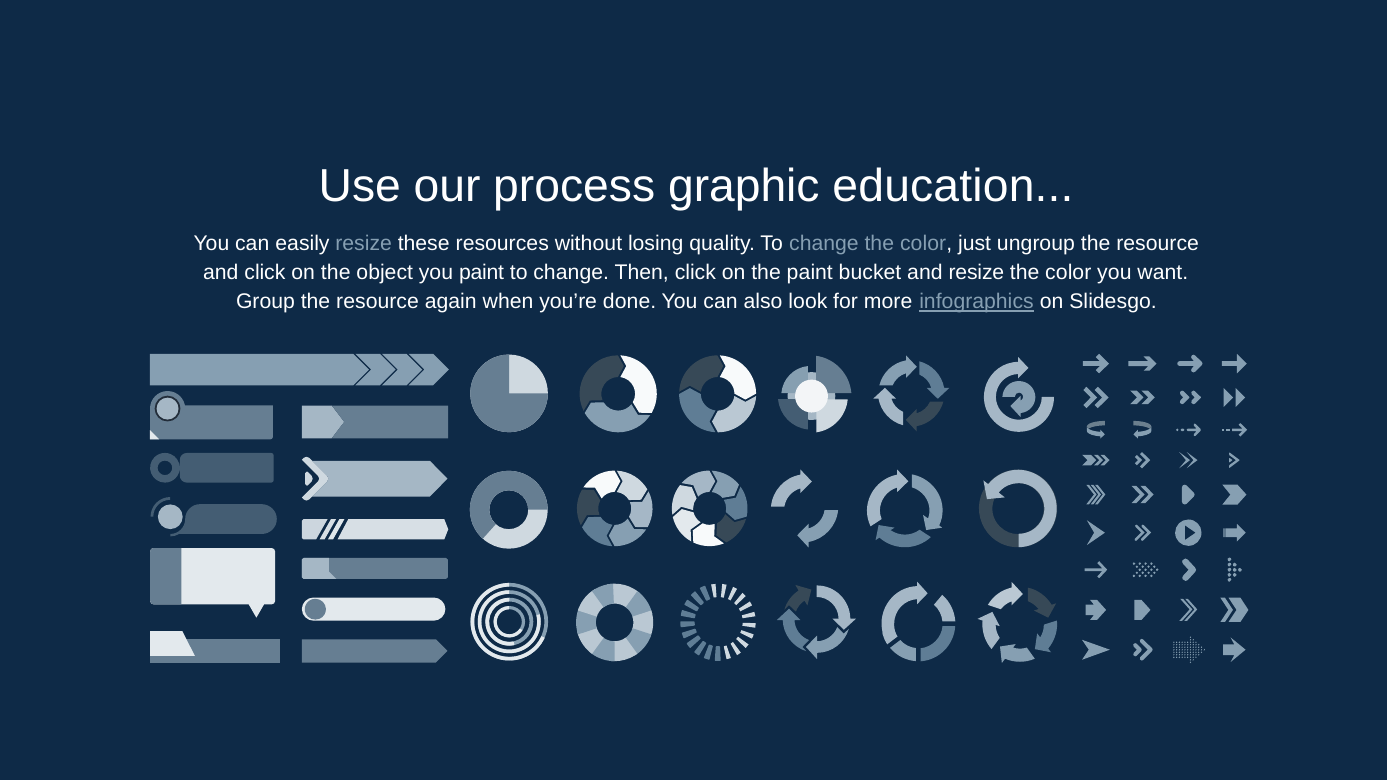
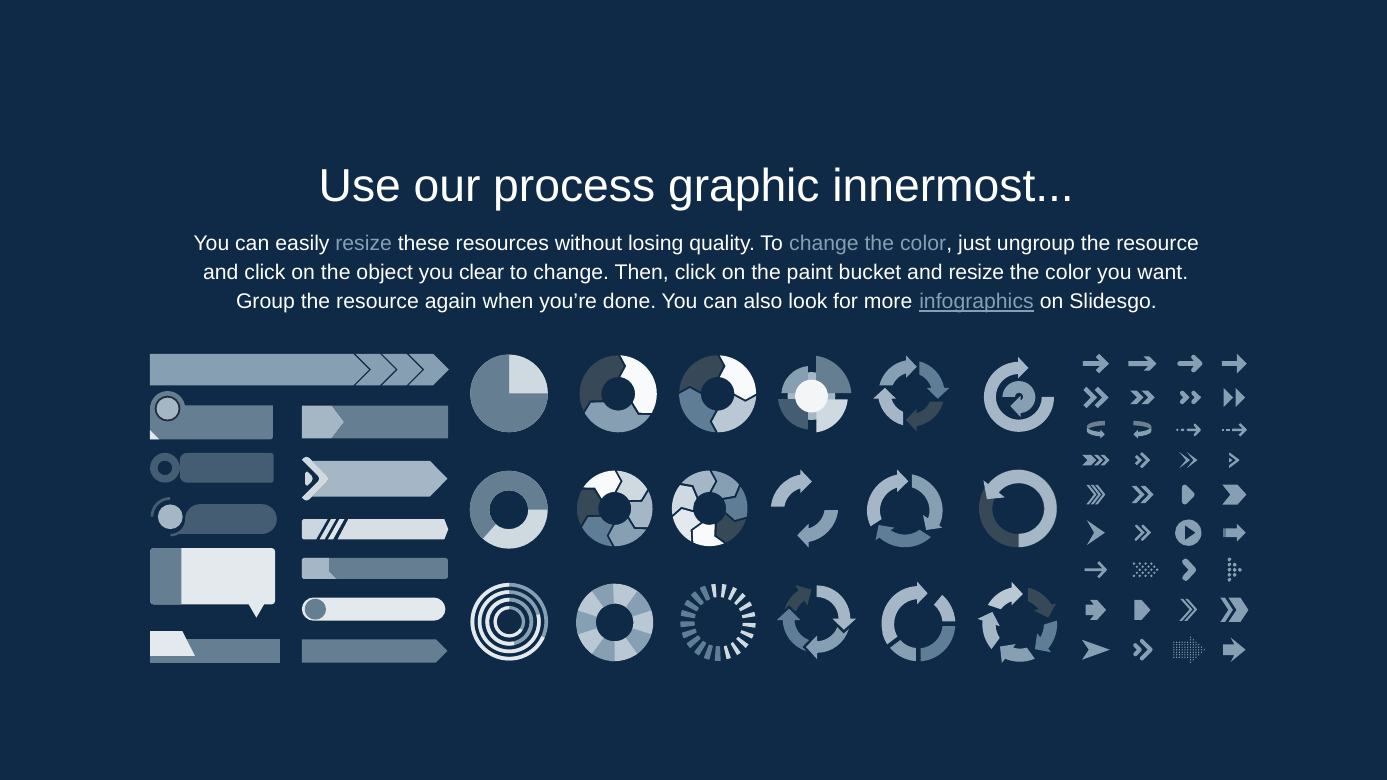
education: education -> innermost
you paint: paint -> clear
